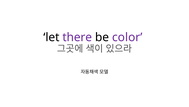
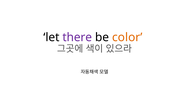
color colour: purple -> orange
